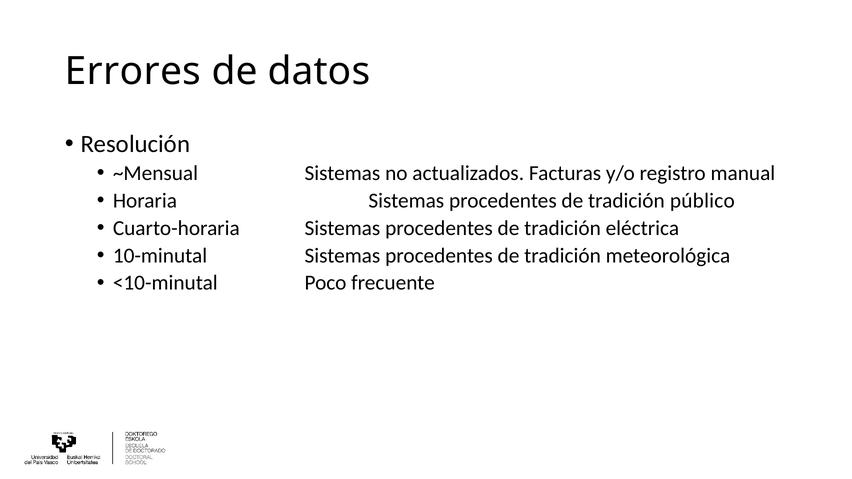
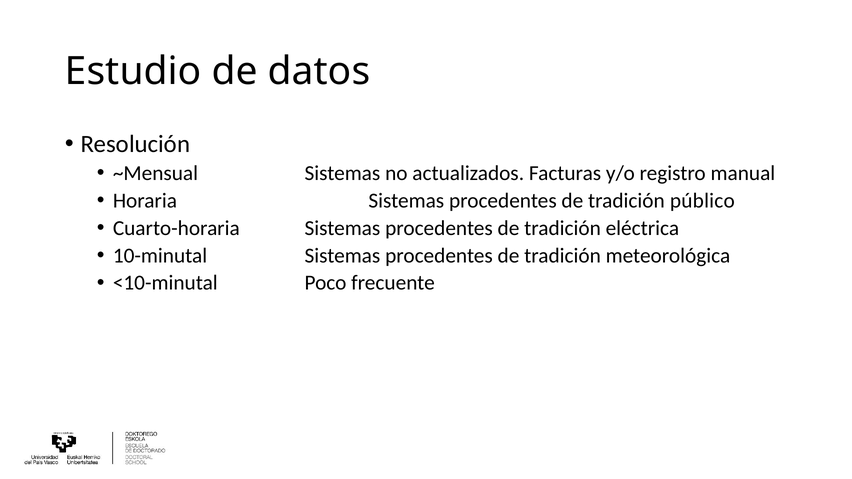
Errores: Errores -> Estudio
